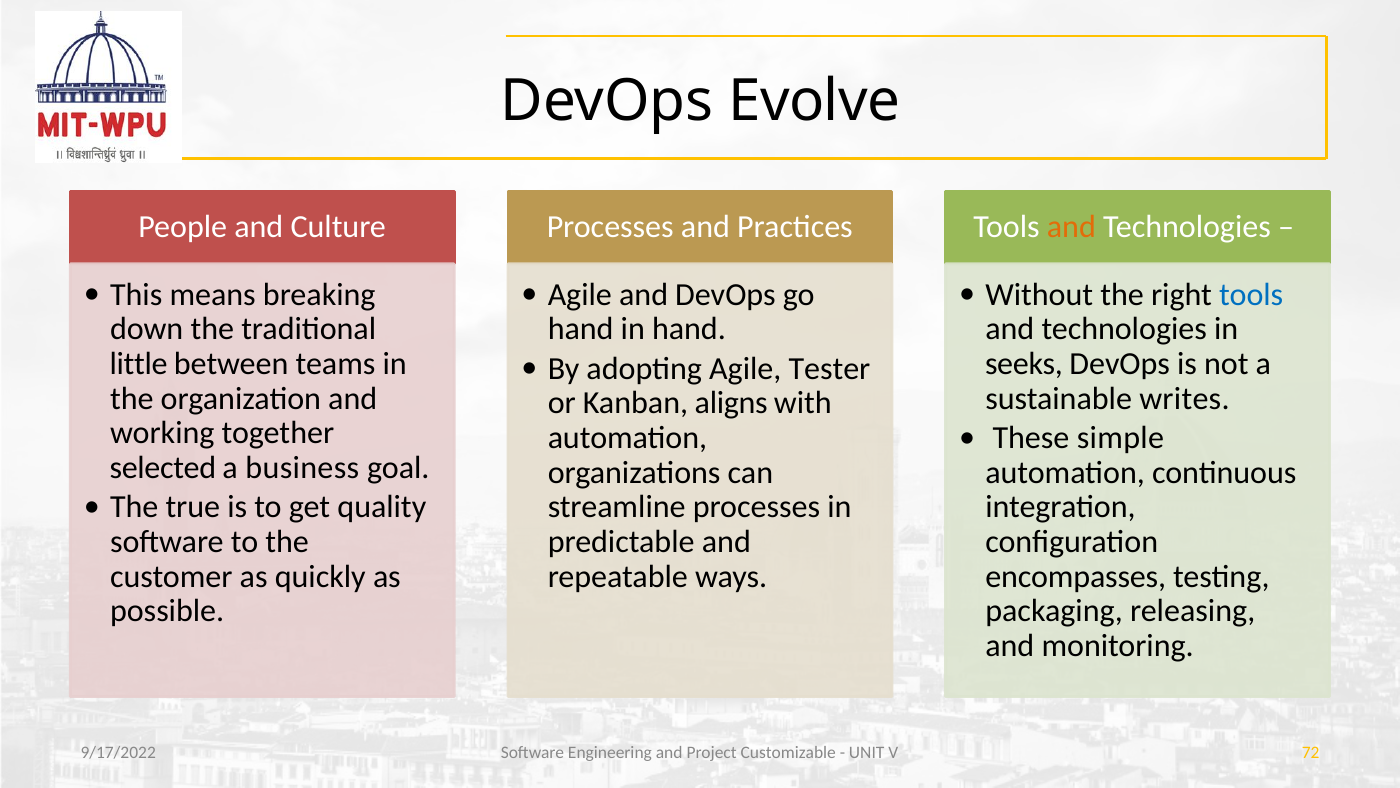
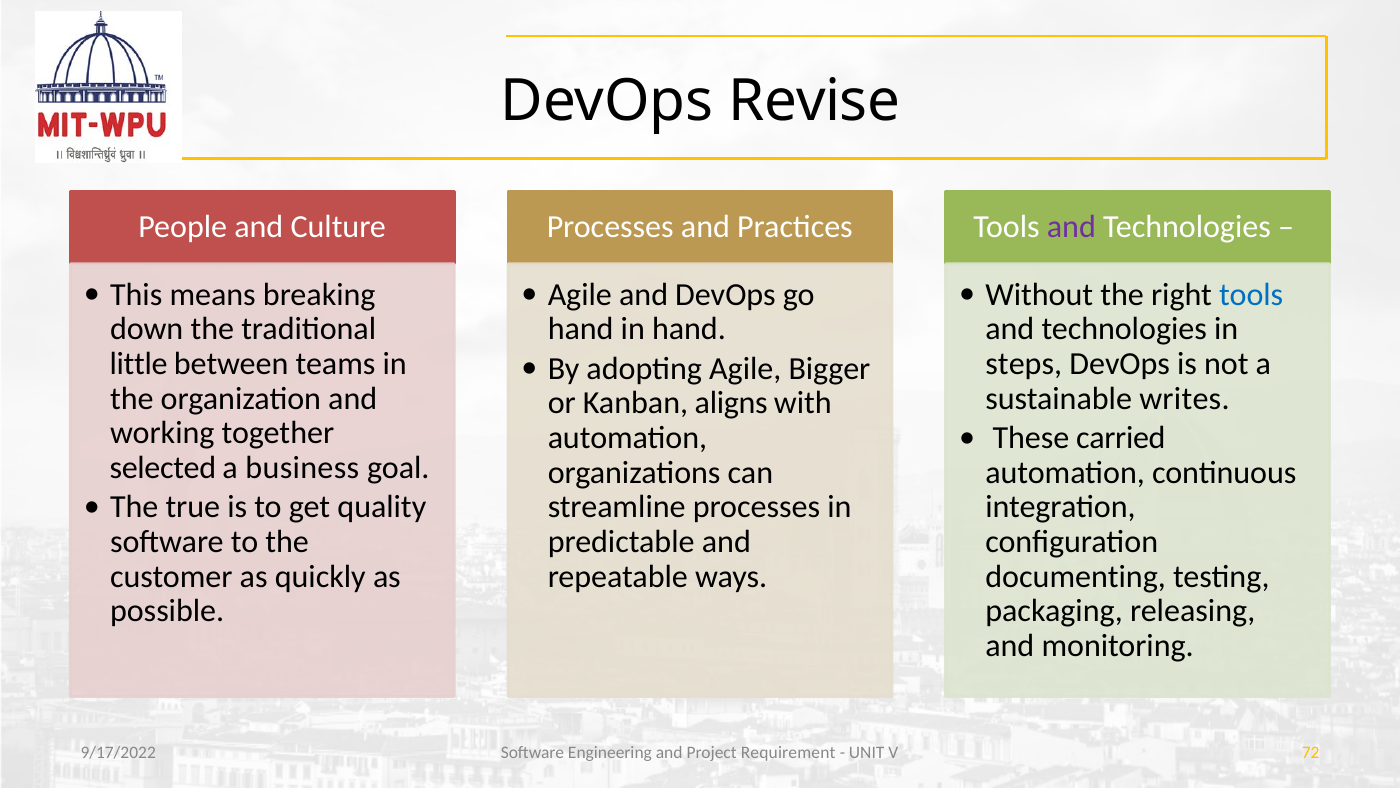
Evolve: Evolve -> Revise
and at (1071, 227) colour: orange -> purple
seeks: seeks -> steps
Tester: Tester -> Bigger
simple: simple -> carried
encompasses: encompasses -> documenting
Customizable: Customizable -> Requirement
